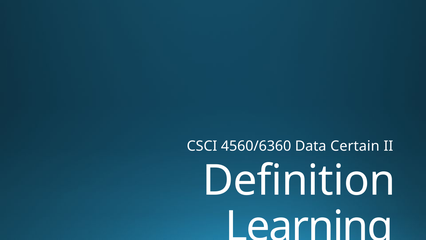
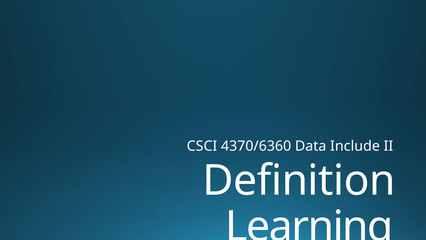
4560/6360: 4560/6360 -> 4370/6360
Certain: Certain -> Include
